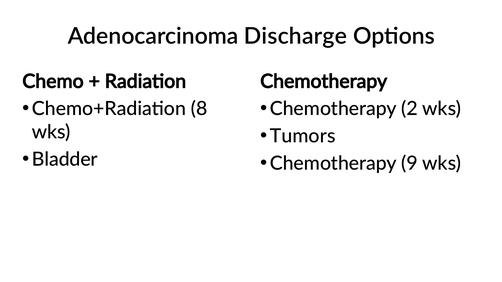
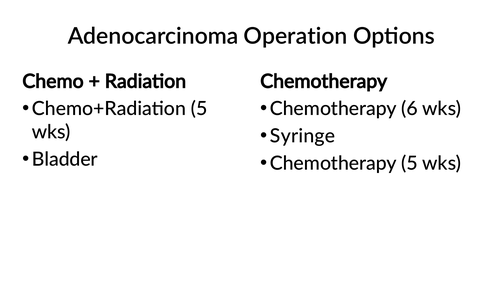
Discharge: Discharge -> Operation
Chemo+Radiation 8: 8 -> 5
2: 2 -> 6
Tumors: Tumors -> Syringe
Chemotherapy 9: 9 -> 5
